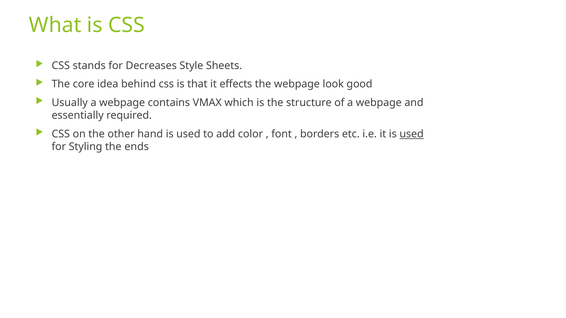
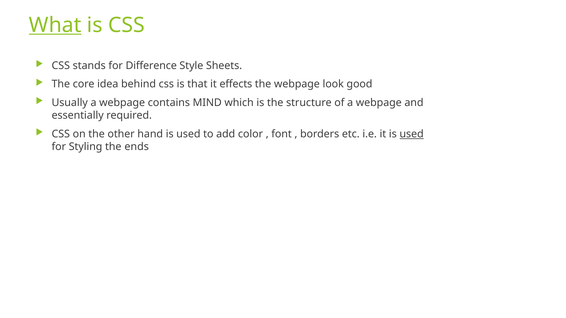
What underline: none -> present
Decreases: Decreases -> Difference
VMAX: VMAX -> MIND
